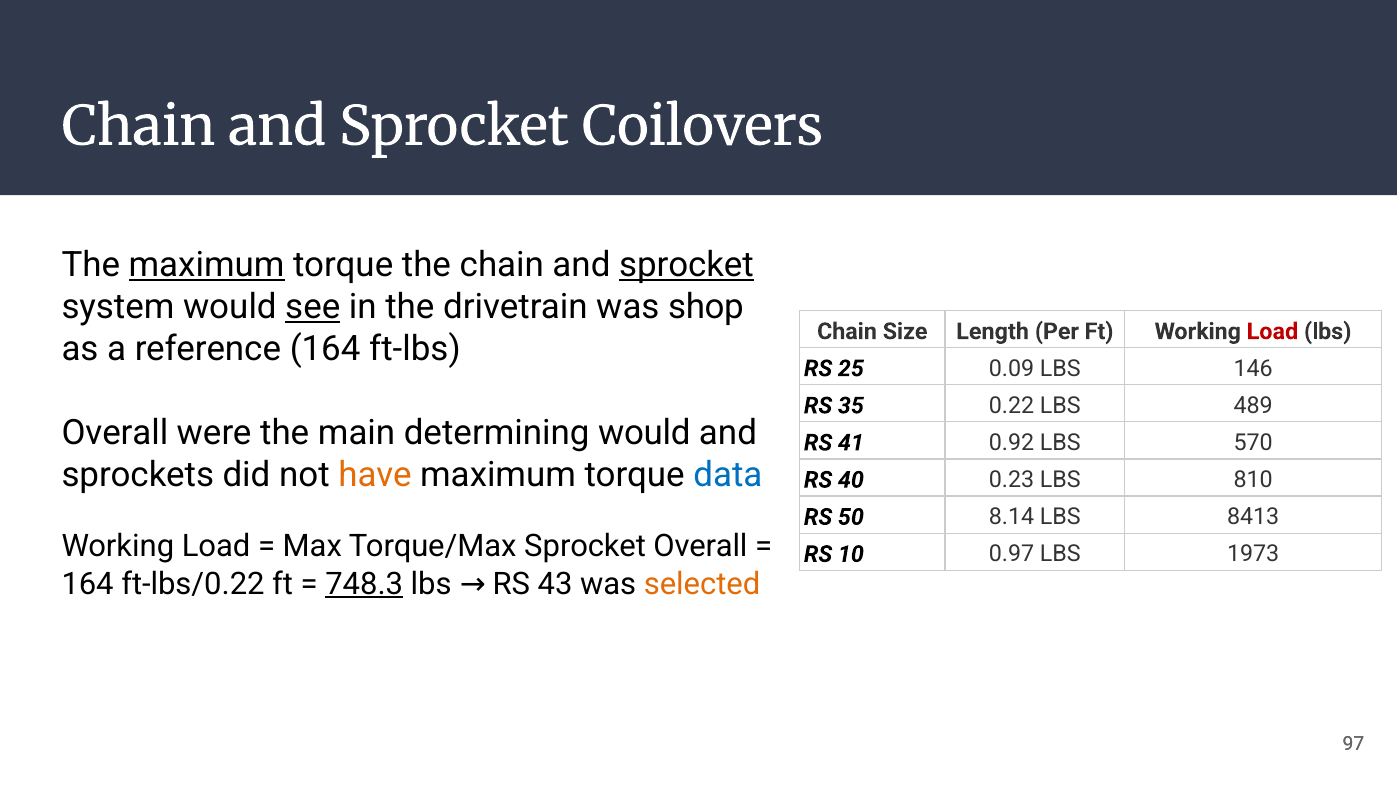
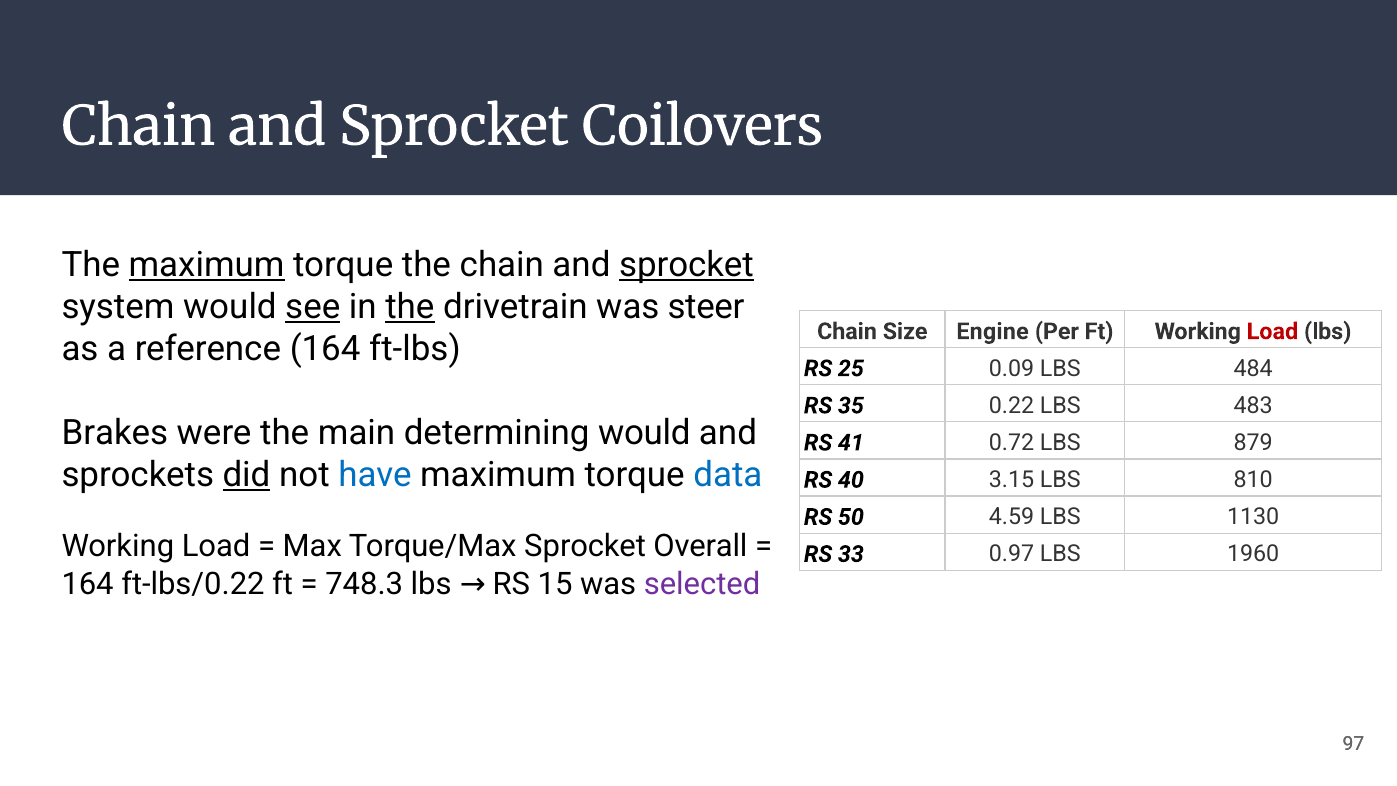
the at (410, 307) underline: none -> present
shop: shop -> steer
Length: Length -> Engine
146: 146 -> 484
489: 489 -> 483
Overall at (115, 433): Overall -> Brakes
0.92: 0.92 -> 0.72
570: 570 -> 879
did underline: none -> present
have colour: orange -> blue
0.23: 0.23 -> 3.15
8.14: 8.14 -> 4.59
8413: 8413 -> 1130
10: 10 -> 33
1973: 1973 -> 1960
748.3 underline: present -> none
43: 43 -> 15
selected colour: orange -> purple
